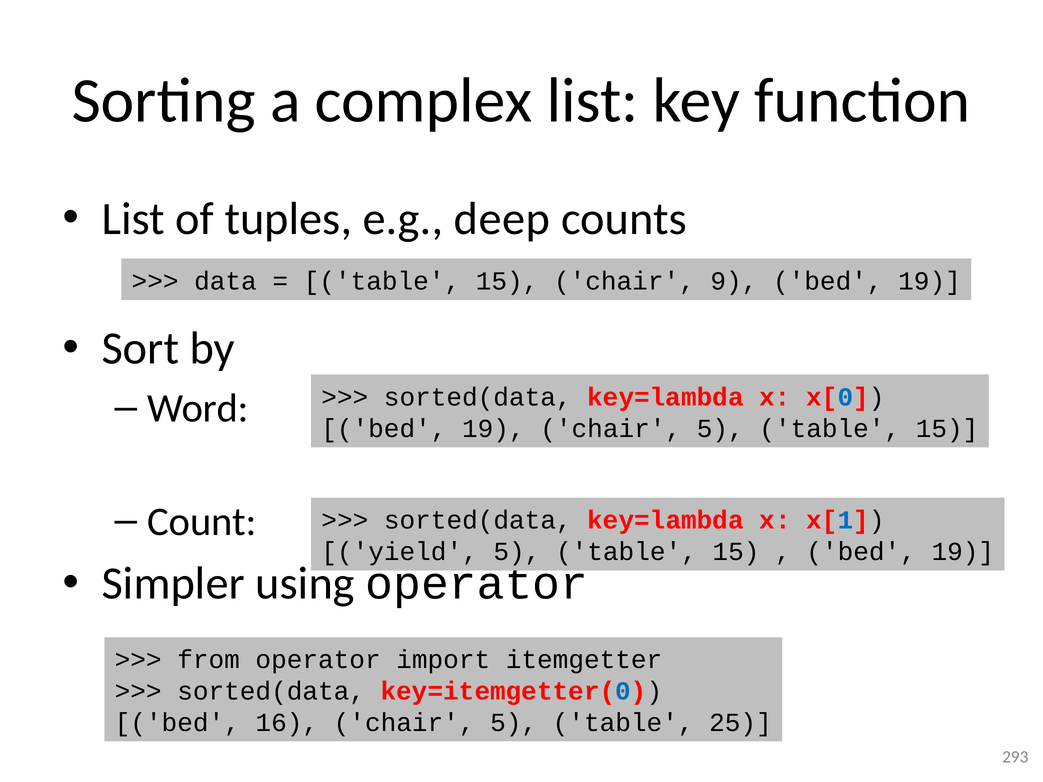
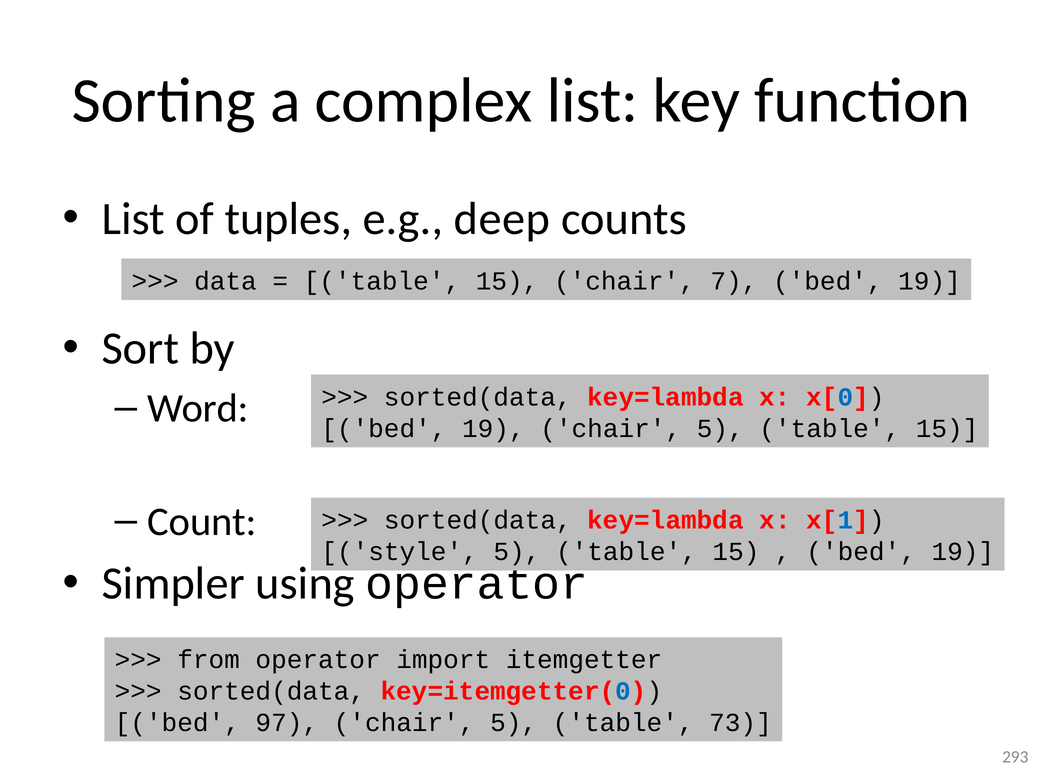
9: 9 -> 7
yield: yield -> style
16: 16 -> 97
25: 25 -> 73
